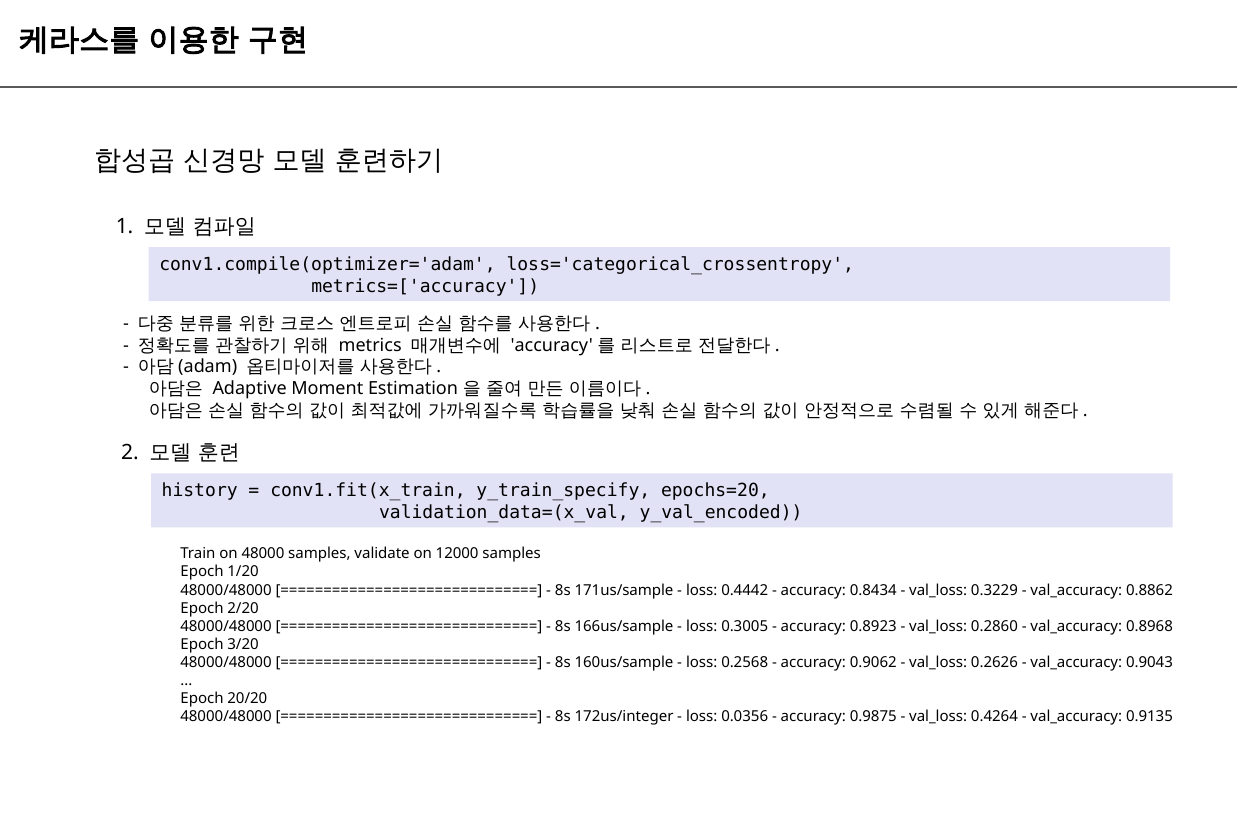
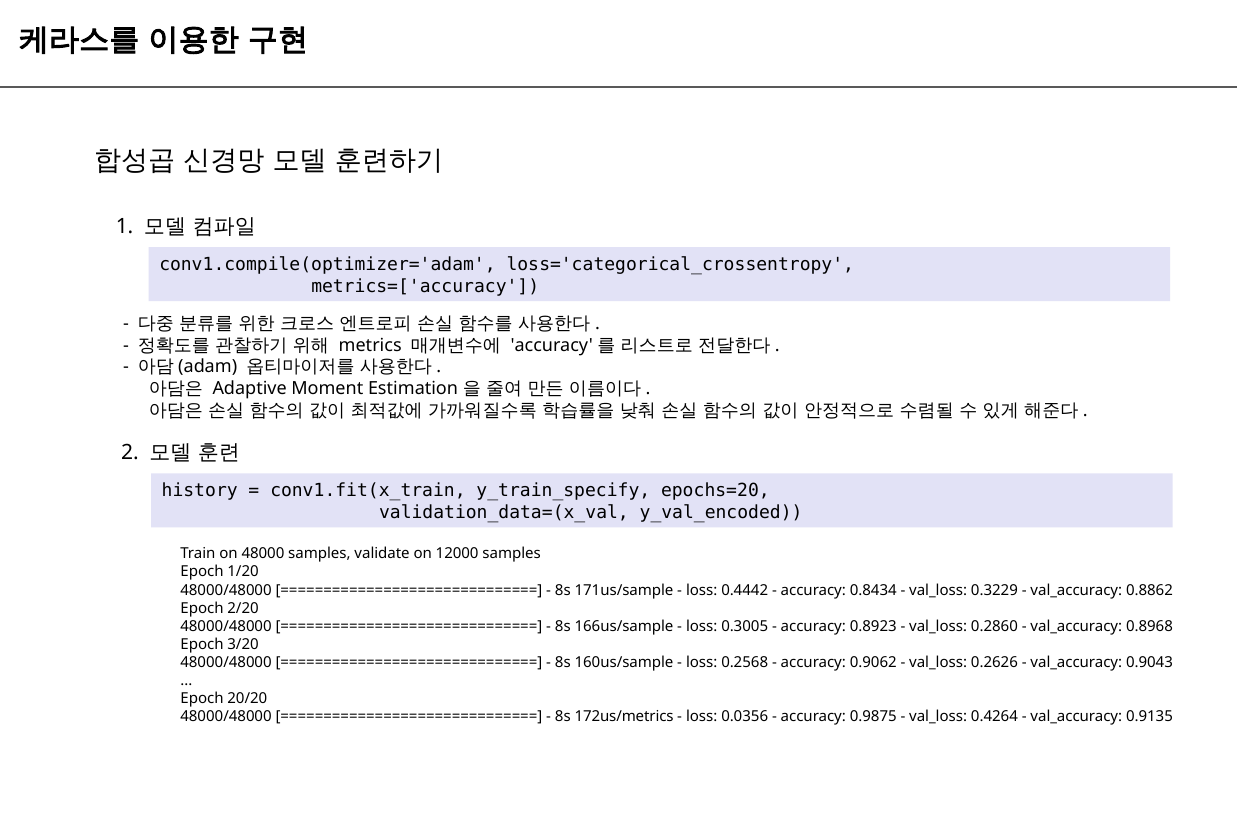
172us/integer: 172us/integer -> 172us/metrics
